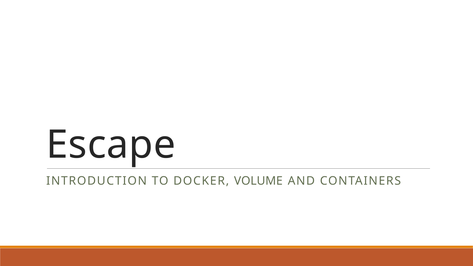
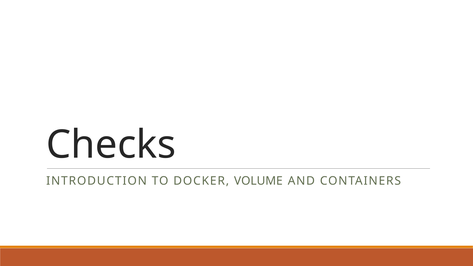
Escape: Escape -> Checks
